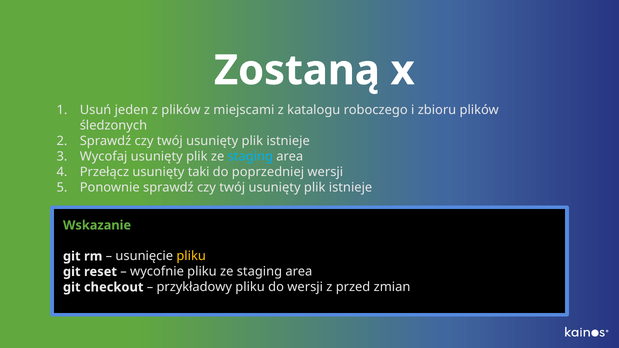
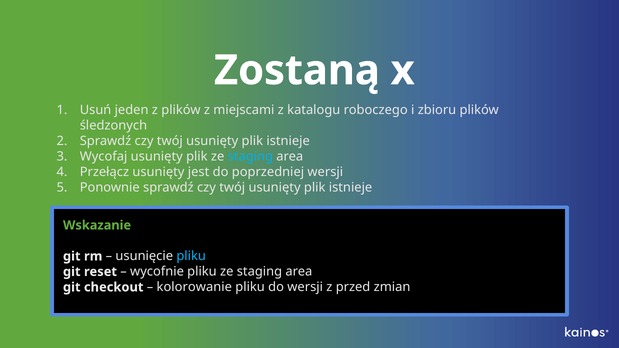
taki: taki -> jest
pliku at (191, 256) colour: yellow -> light blue
przykładowy: przykładowy -> kolorowanie
